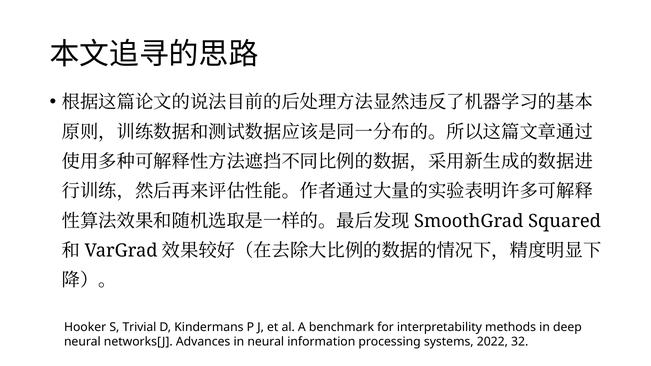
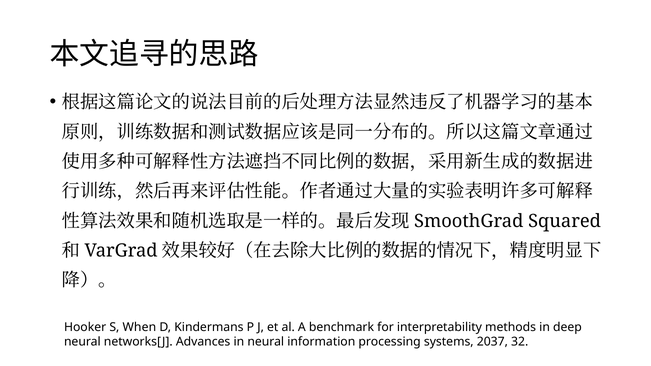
Trivial: Trivial -> When
2022: 2022 -> 2037
